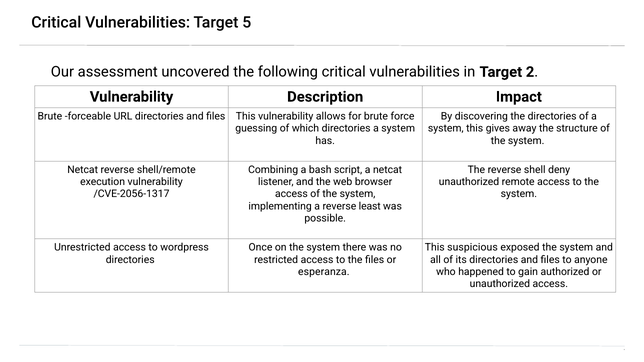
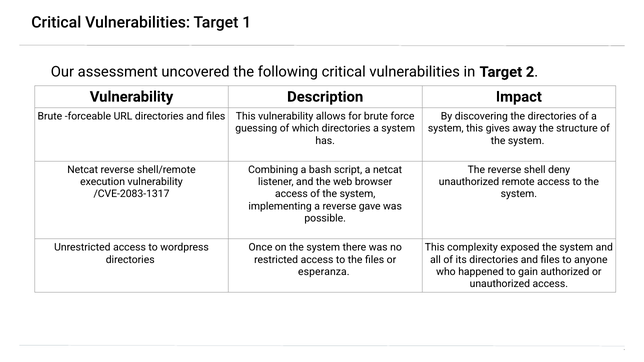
5: 5 -> 1
/CVE-2056-1317: /CVE-2056-1317 -> /CVE-2083-1317
least: least -> gave
suspicious: suspicious -> complexity
